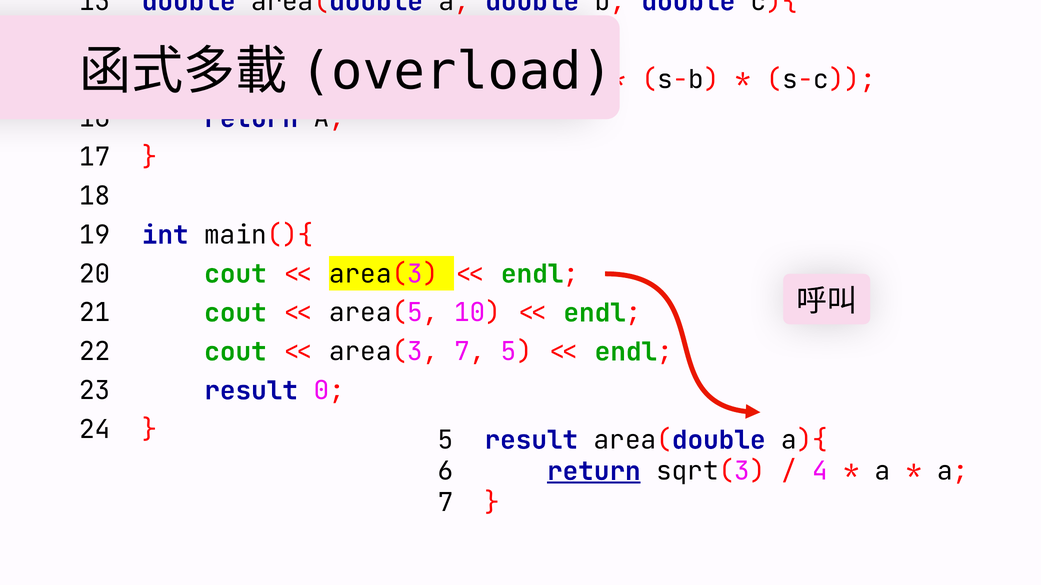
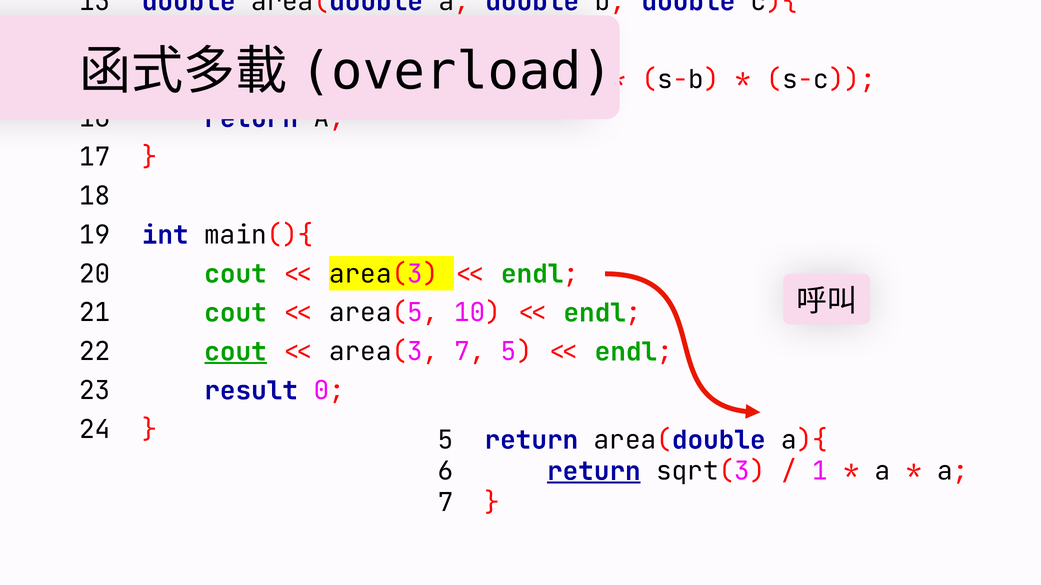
cout at (236, 352) underline: none -> present
5 result: result -> return
4 at (820, 472): 4 -> 1
